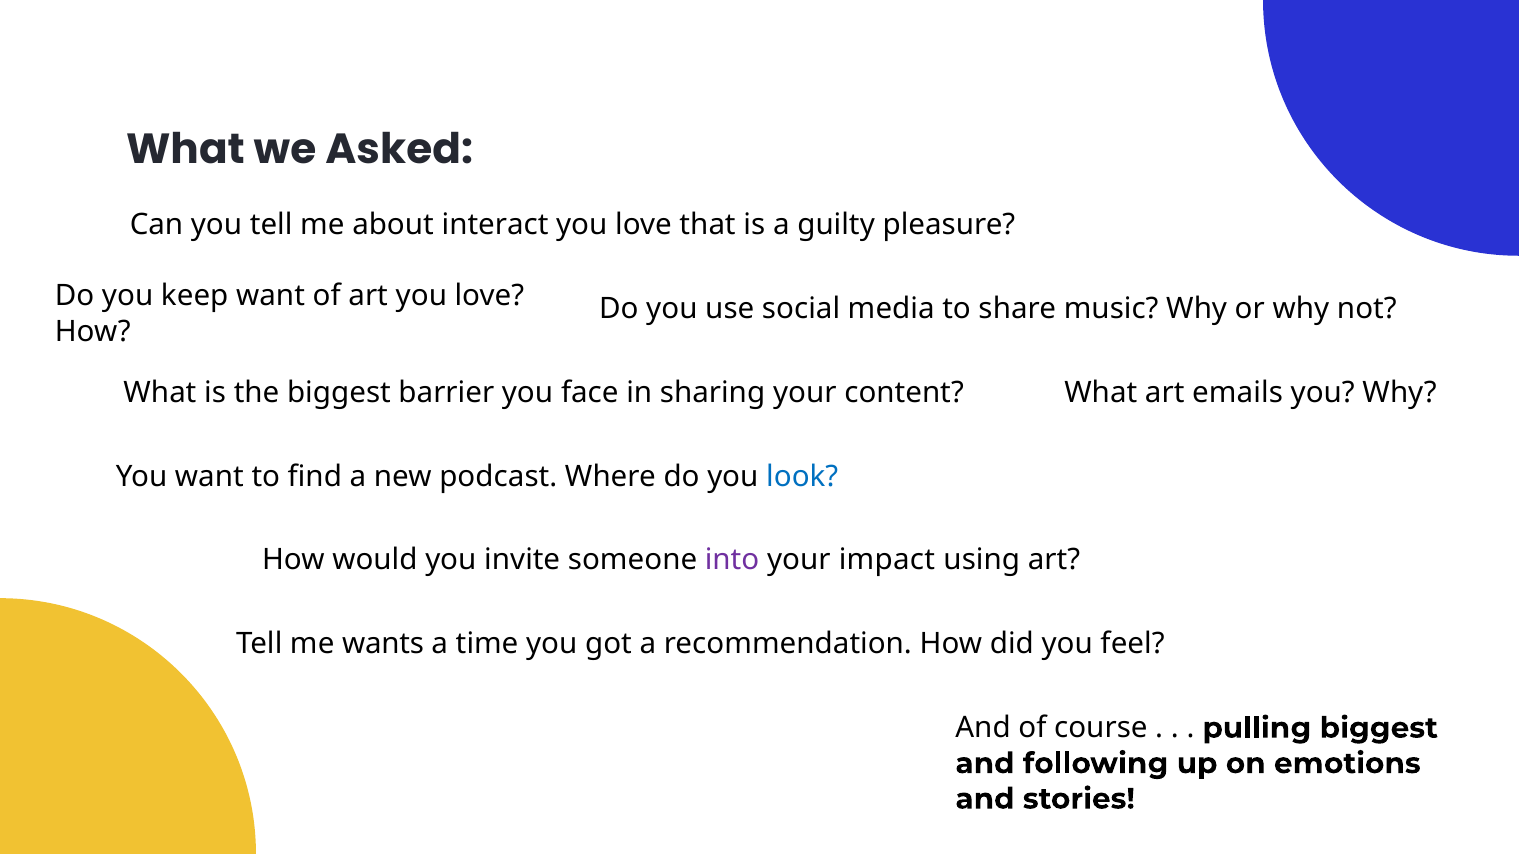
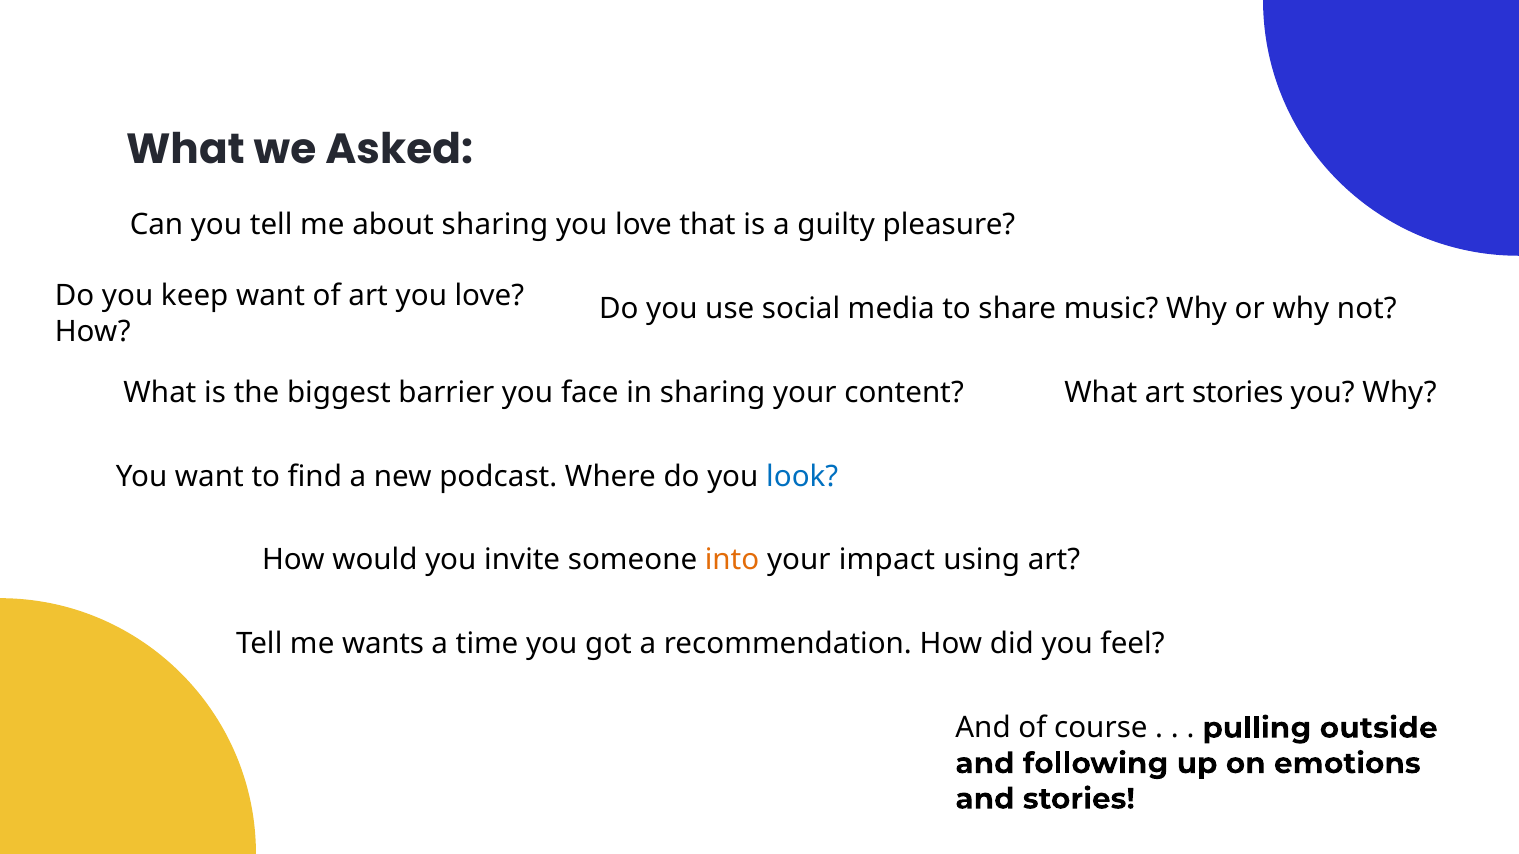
about interact: interact -> sharing
art emails: emails -> stories
into colour: purple -> orange
pulling biggest: biggest -> outside
